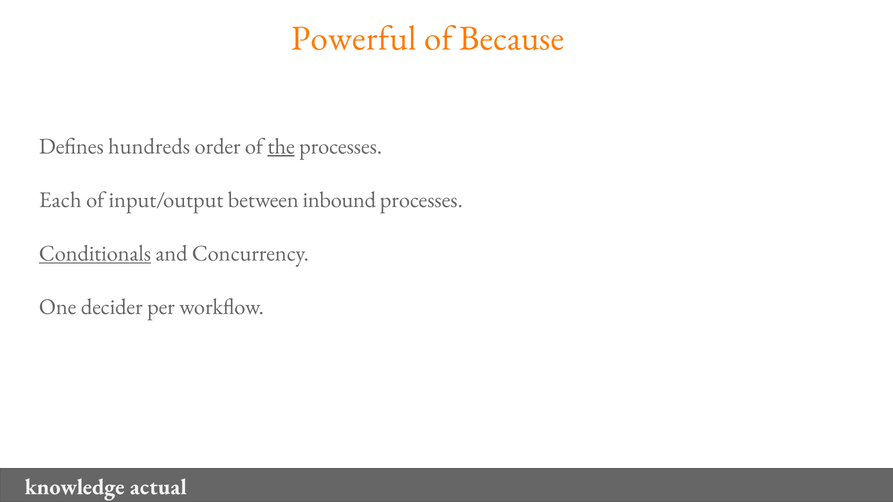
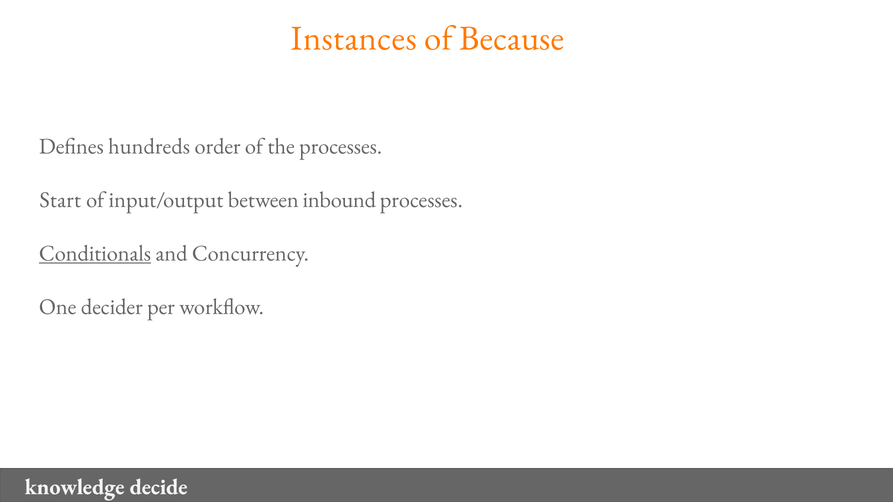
Powerful: Powerful -> Instances
the underline: present -> none
Each: Each -> Start
actual: actual -> decide
